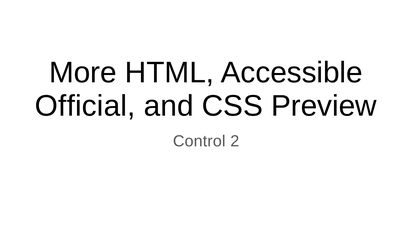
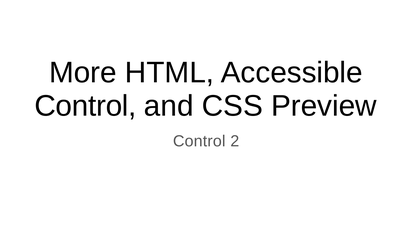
Official at (85, 106): Official -> Control
